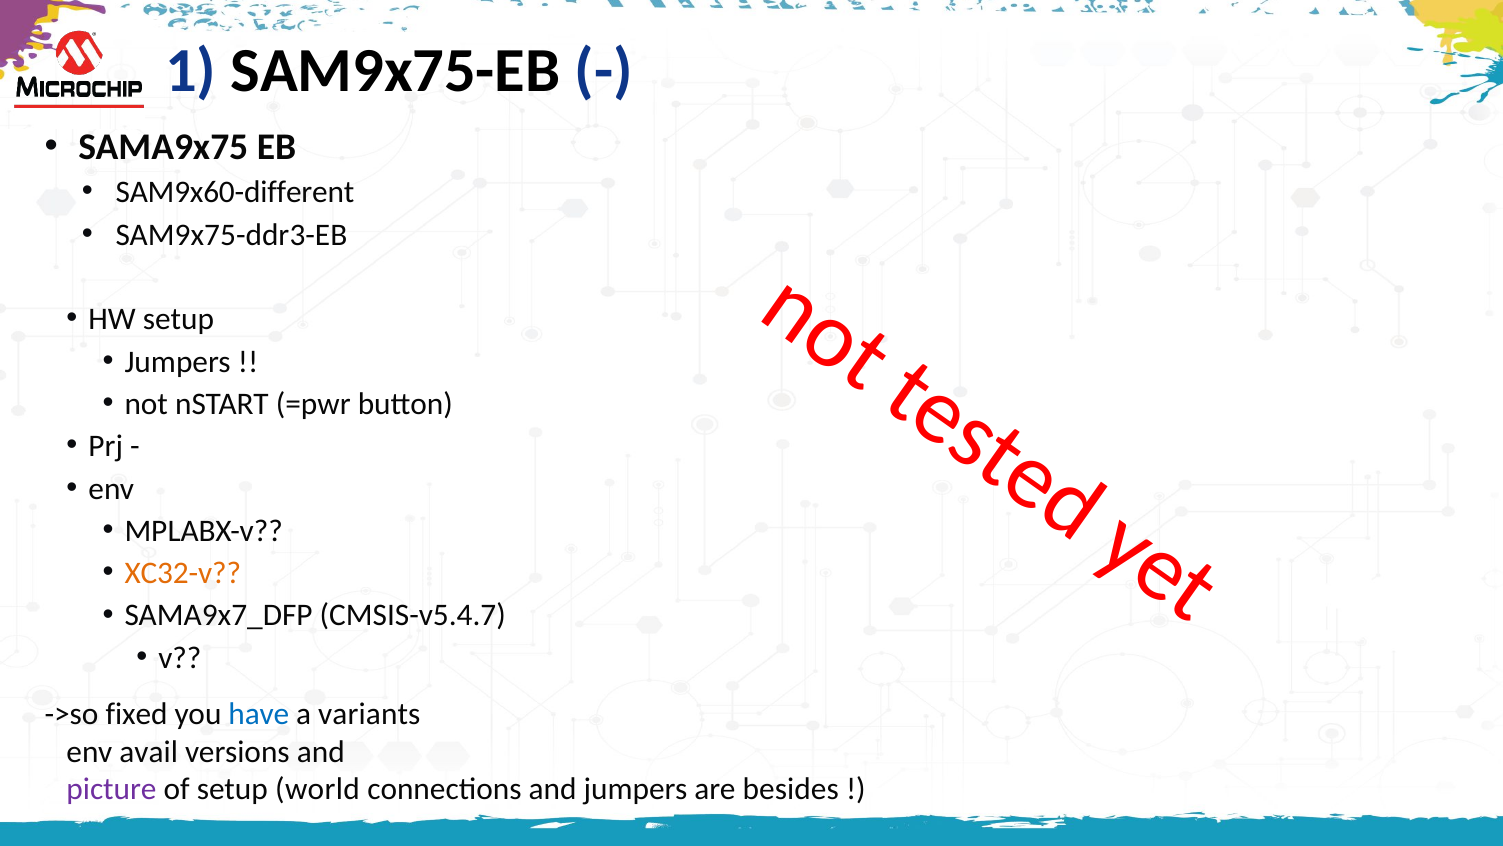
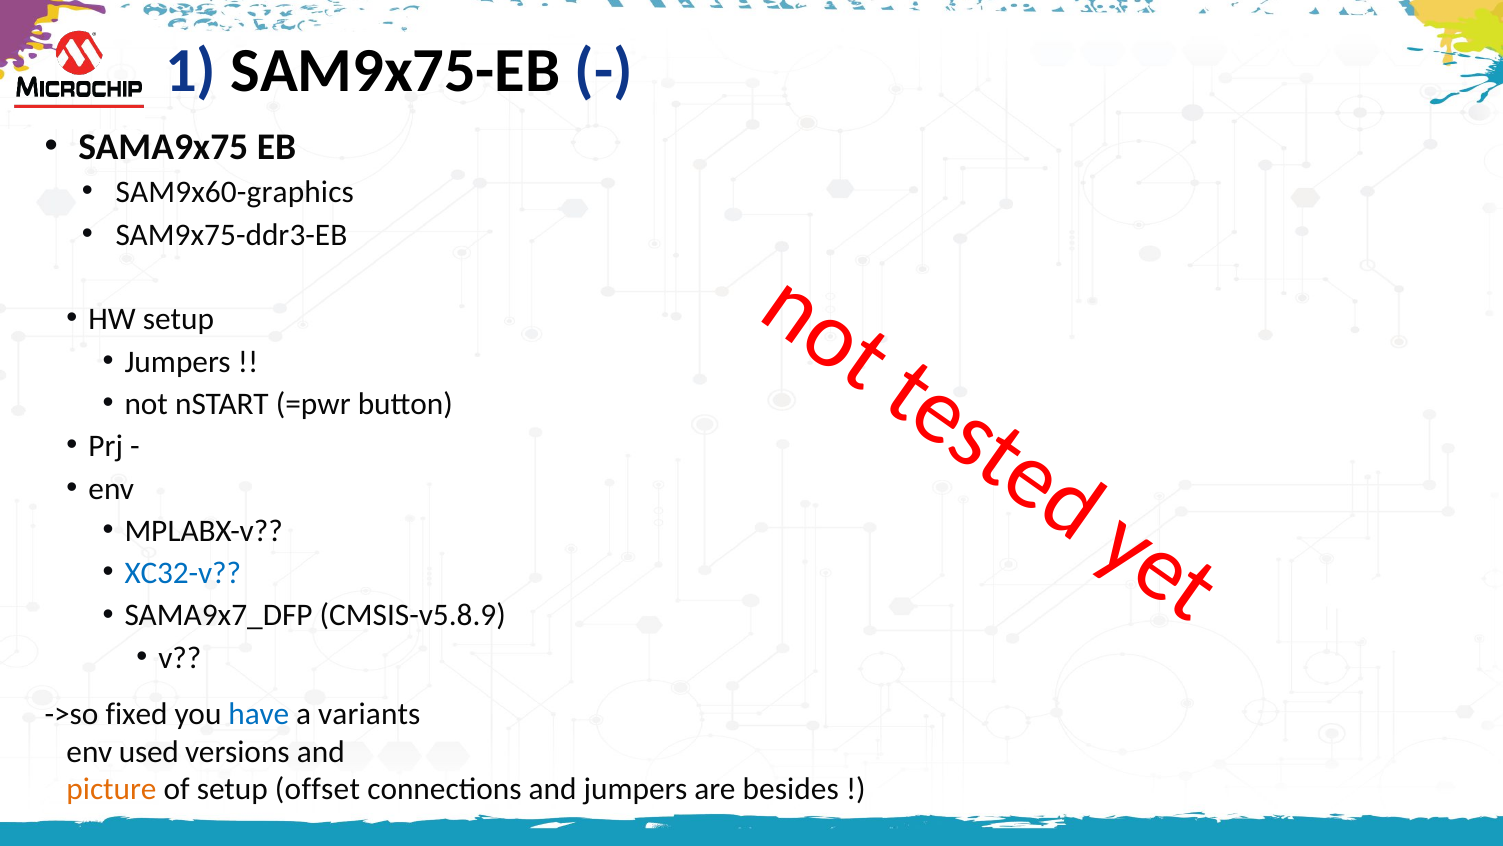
SAM9x60-different: SAM9x60-different -> SAM9x60-graphics
XC32-v colour: orange -> blue
CMSIS-v5.4.7: CMSIS-v5.4.7 -> CMSIS-v5.8.9
avail: avail -> used
picture colour: purple -> orange
world: world -> offset
